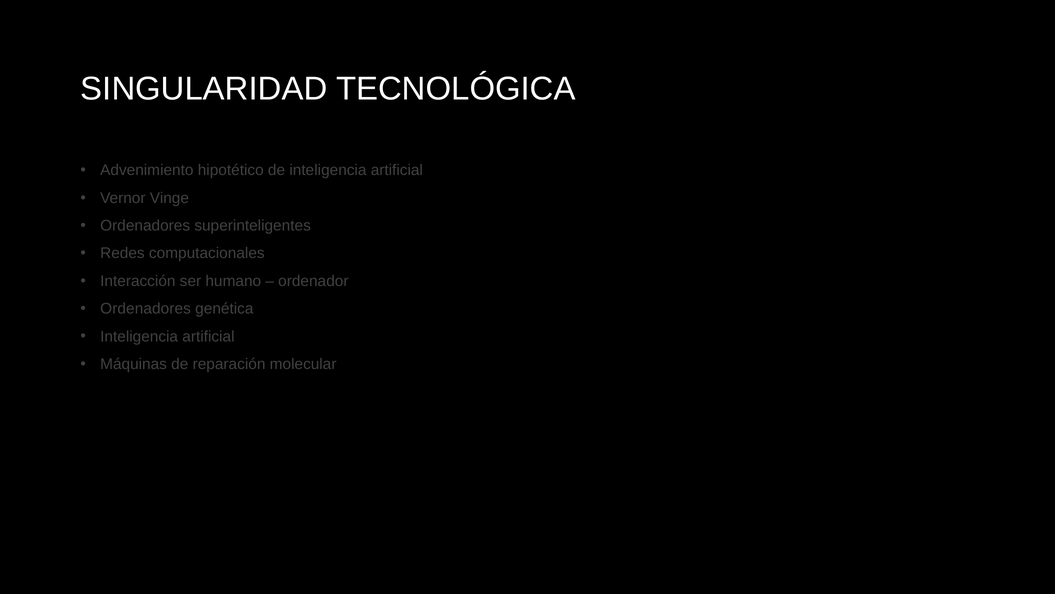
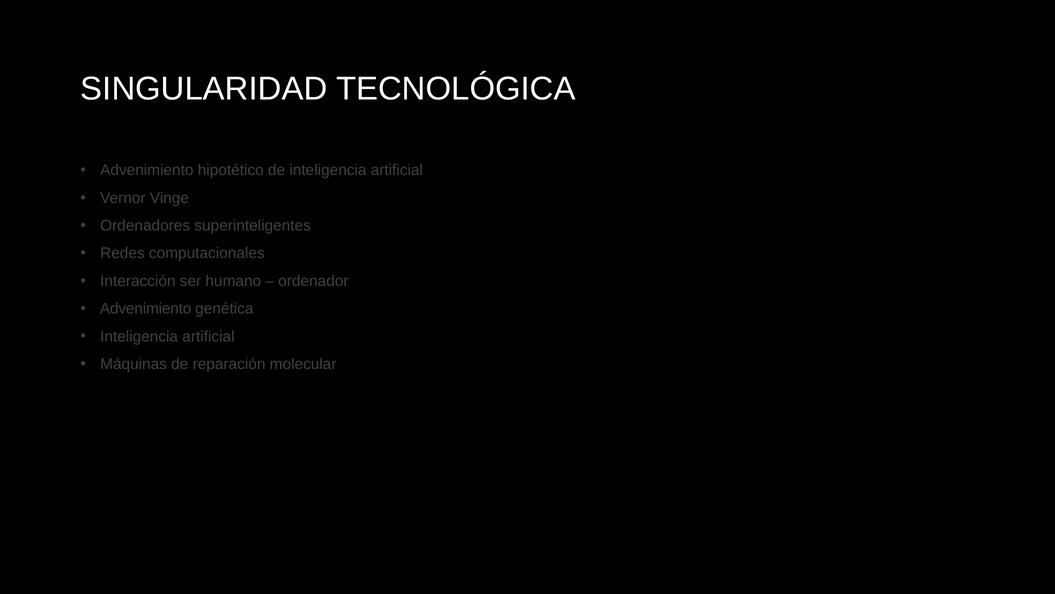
Ordenadores at (146, 308): Ordenadores -> Advenimiento
